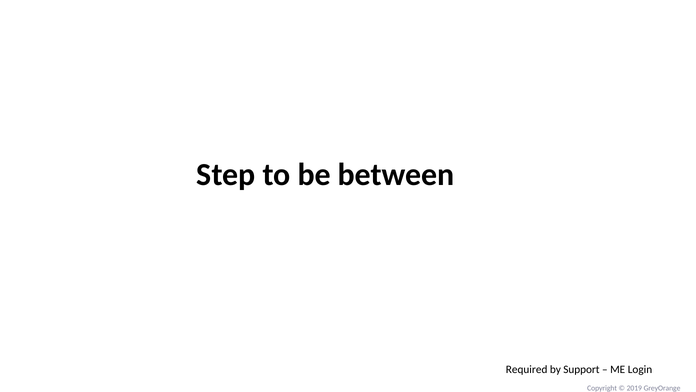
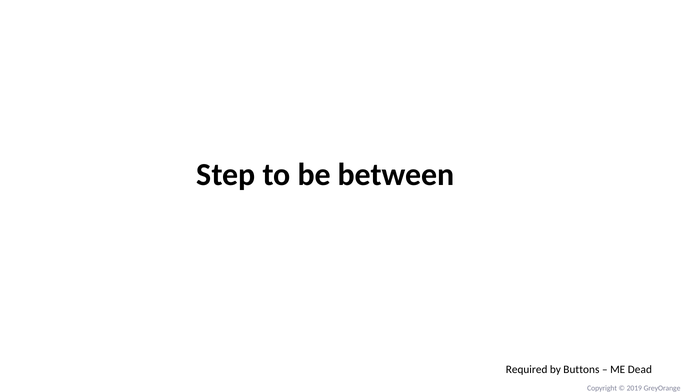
Support: Support -> Buttons
Login: Login -> Dead
